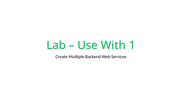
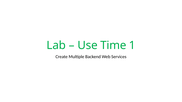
With: With -> Time
